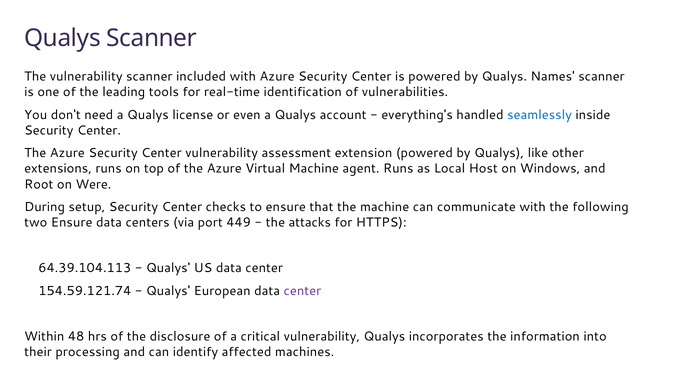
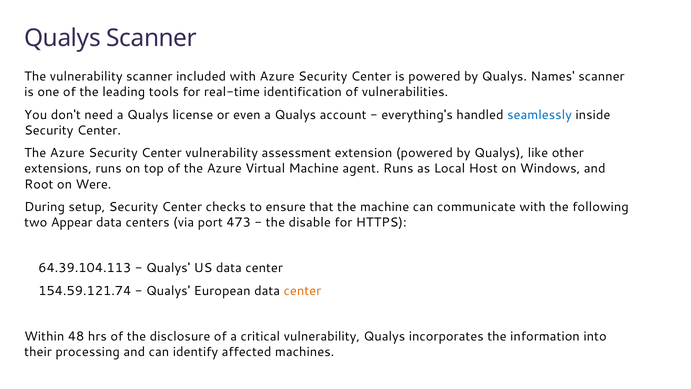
two Ensure: Ensure -> Appear
449: 449 -> 473
attacks: attacks -> disable
center at (302, 291) colour: purple -> orange
